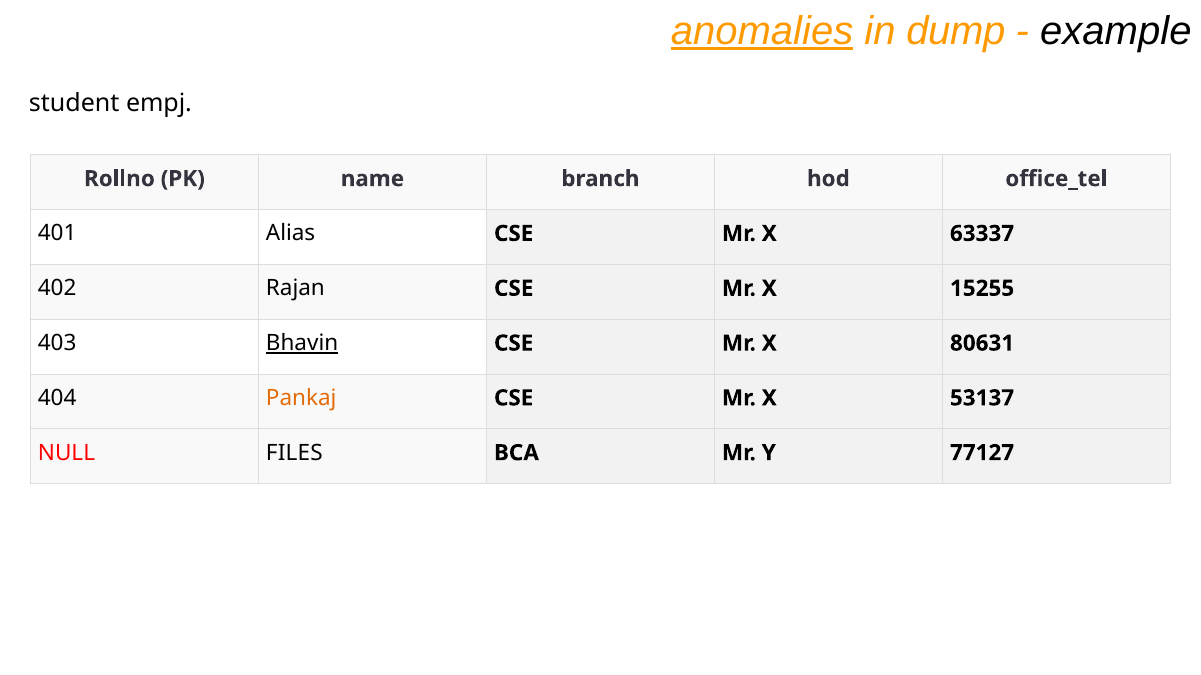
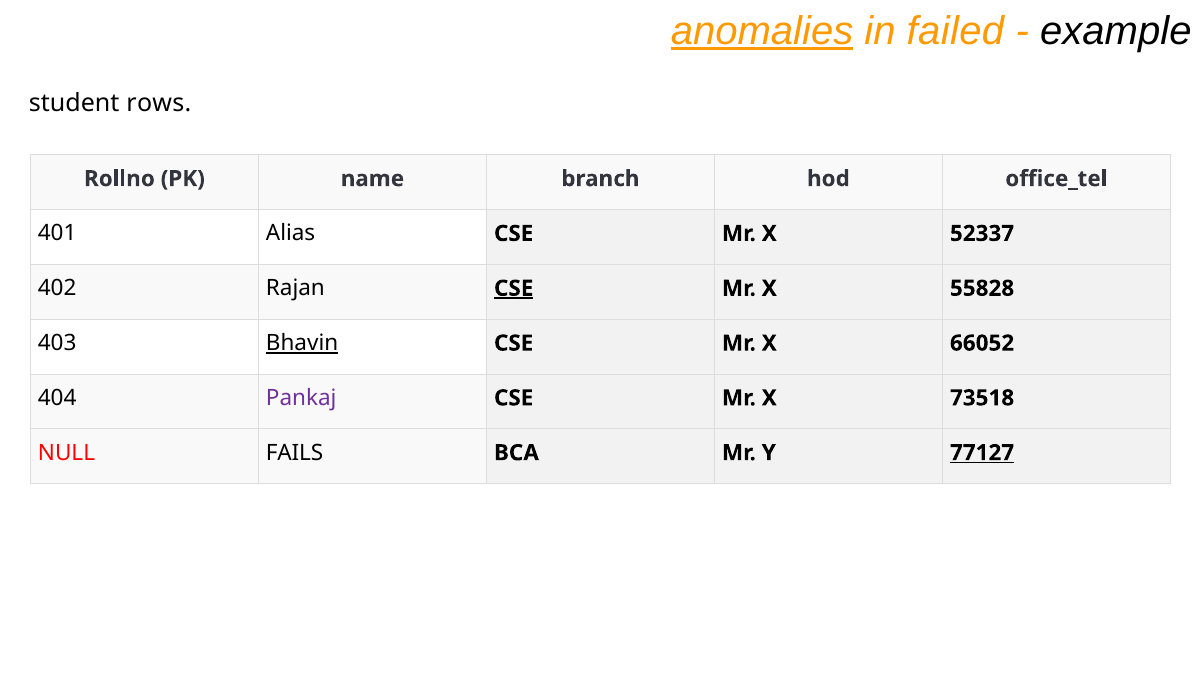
dump: dump -> failed
empj: empj -> rows
63337: 63337 -> 52337
CSE at (514, 289) underline: none -> present
15255: 15255 -> 55828
80631: 80631 -> 66052
Pankaj colour: orange -> purple
53137: 53137 -> 73518
FILES: FILES -> FAILS
77127 underline: none -> present
